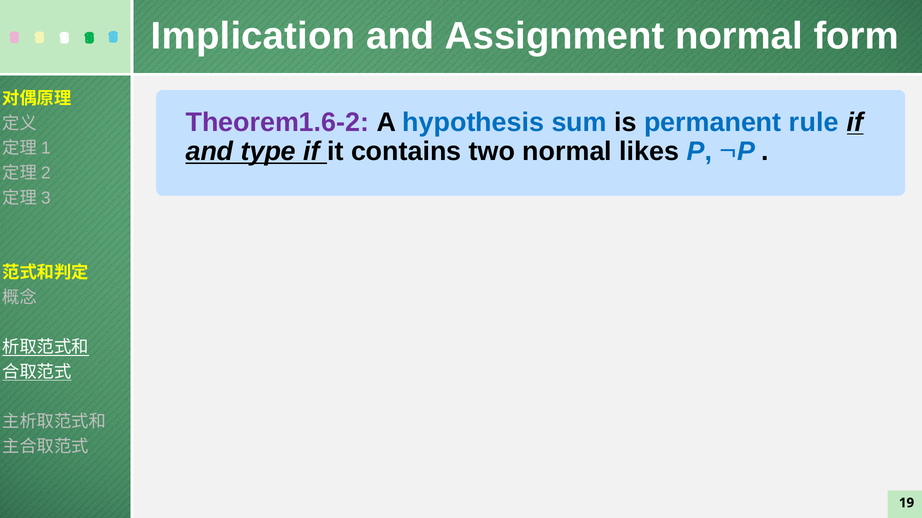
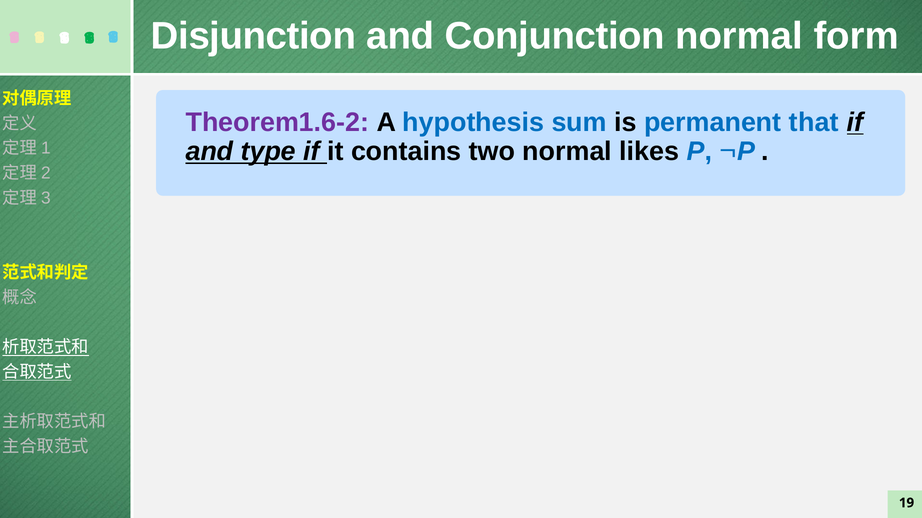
Implication: Implication -> Disjunction
Assignment: Assignment -> Conjunction
rule: rule -> that
